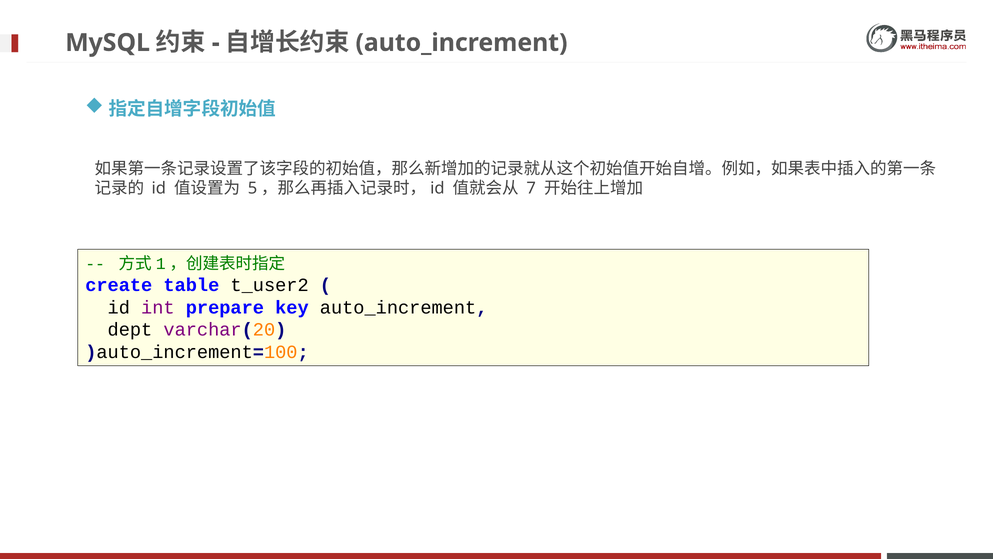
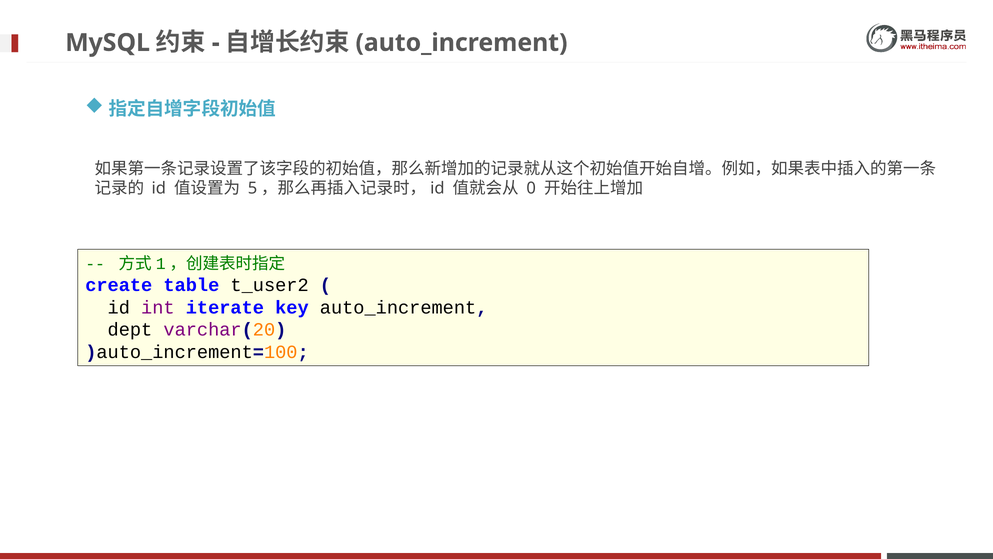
7: 7 -> 0
prepare: prepare -> iterate
